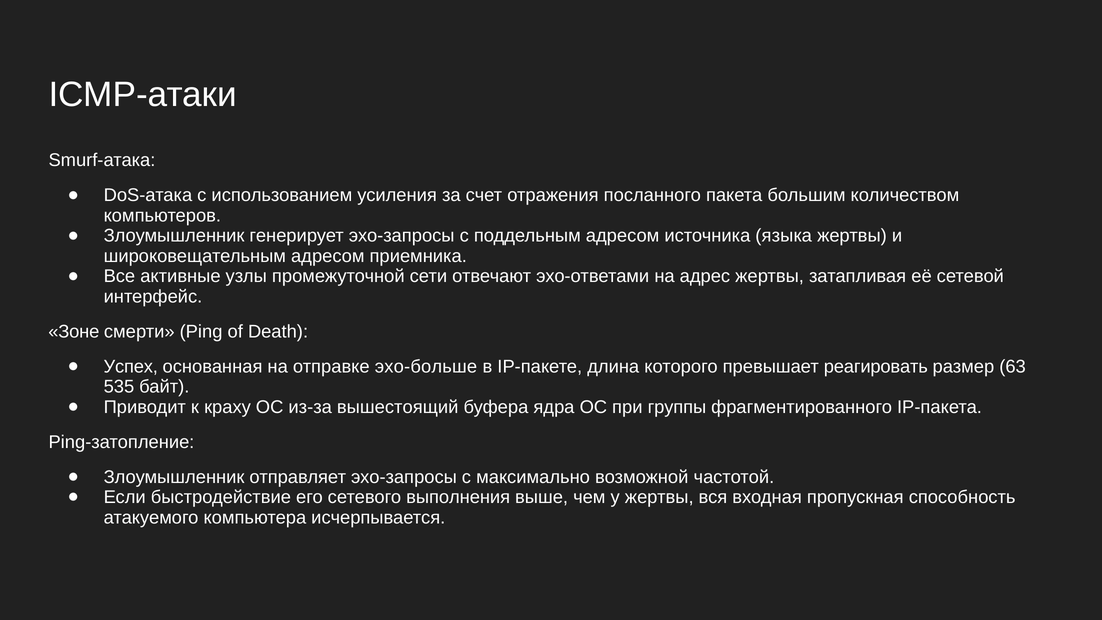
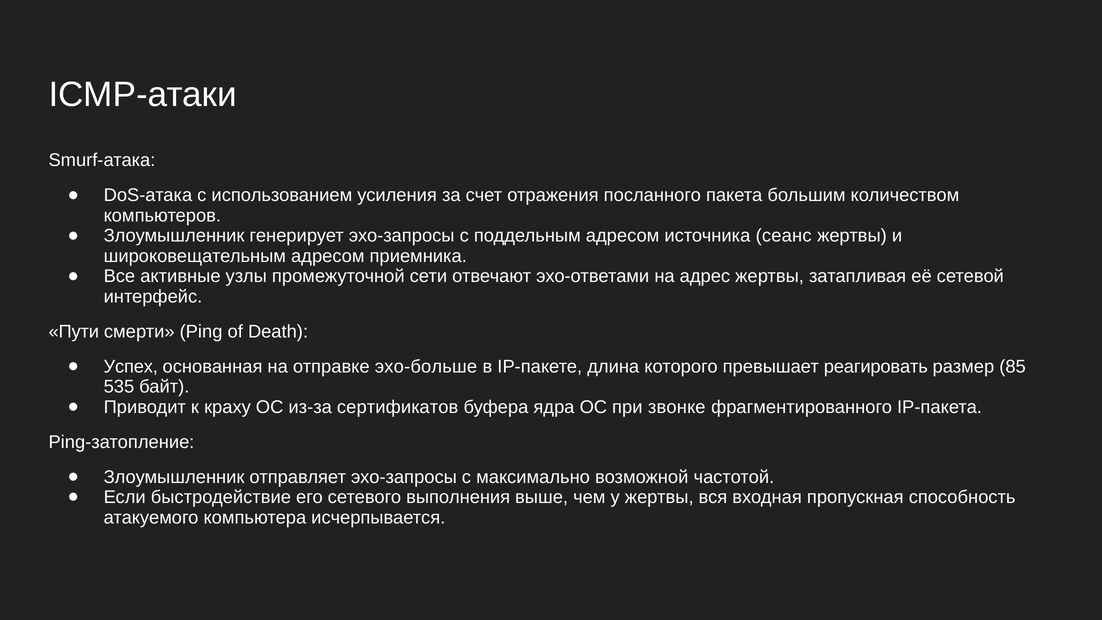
языка: языка -> сеанс
Зоне: Зоне -> Пути
63: 63 -> 85
вышестоящий: вышестоящий -> сертификатов
группы: группы -> звонке
